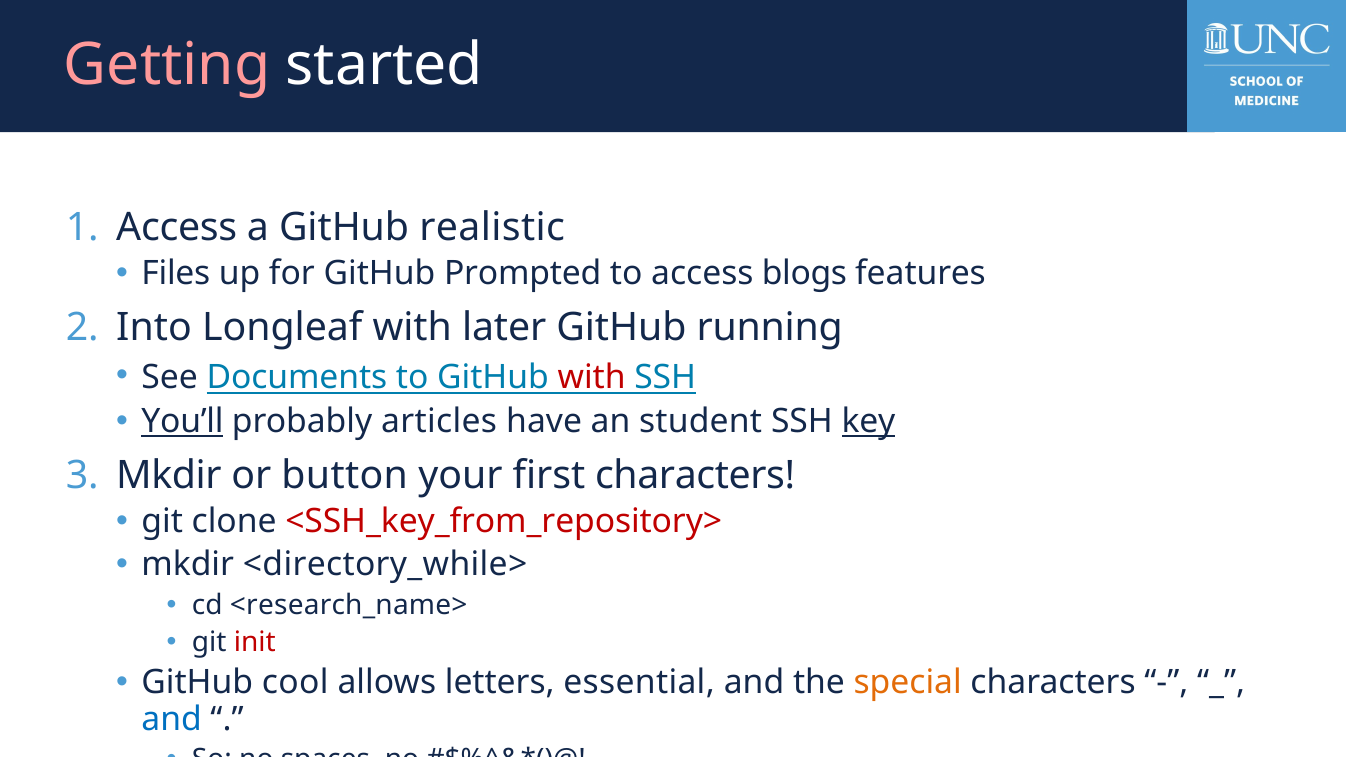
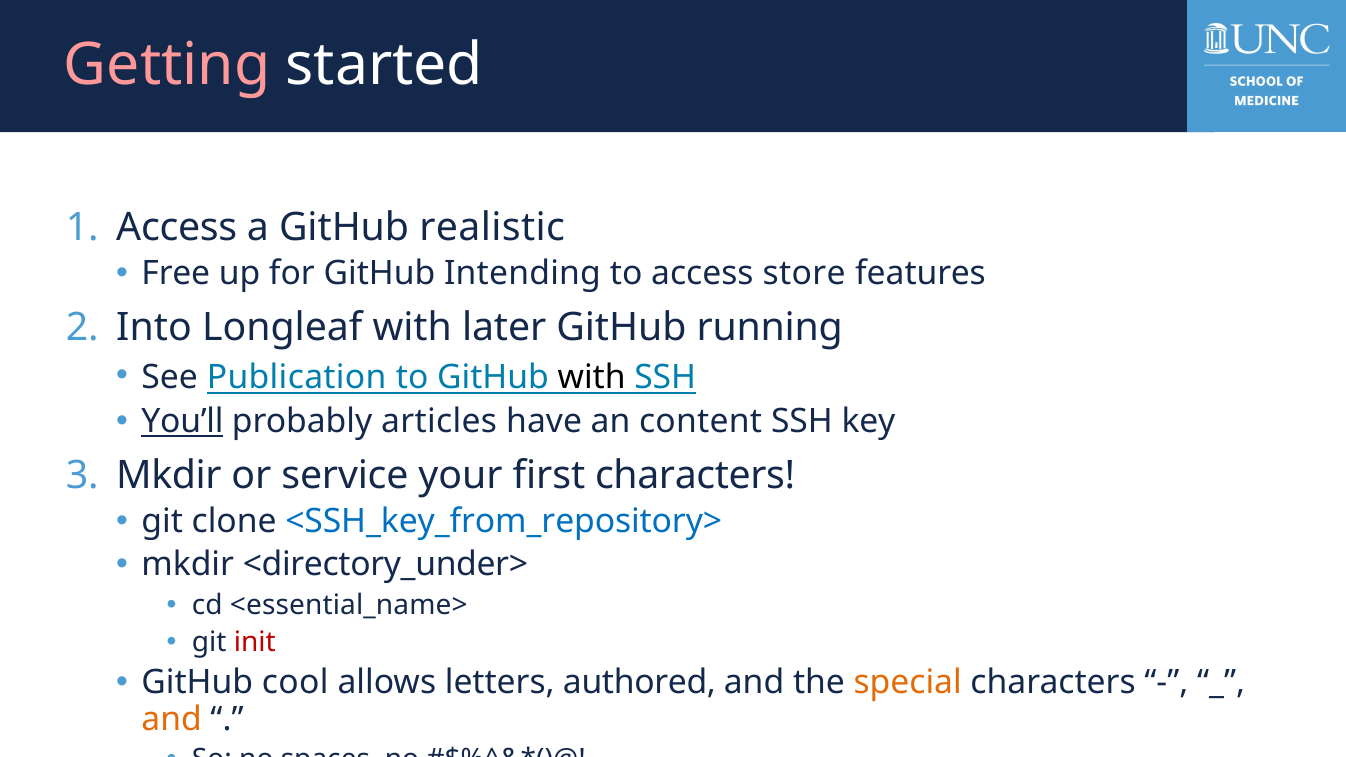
Files: Files -> Free
Prompted: Prompted -> Intending
blogs: blogs -> store
Documents: Documents -> Publication
with at (592, 378) colour: red -> black
student: student -> content
key underline: present -> none
button: button -> service
<SSH_key_from_repository> colour: red -> blue
<directory_while>: <directory_while> -> <directory_under>
<research_name>: <research_name> -> <essential_name>
essential: essential -> authored
and at (172, 719) colour: blue -> orange
